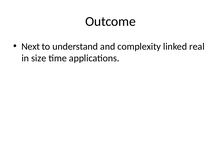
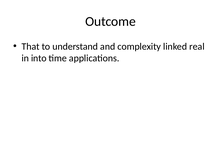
Next: Next -> That
size: size -> into
